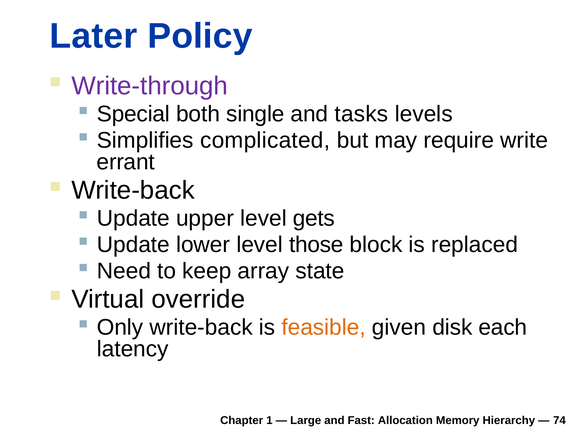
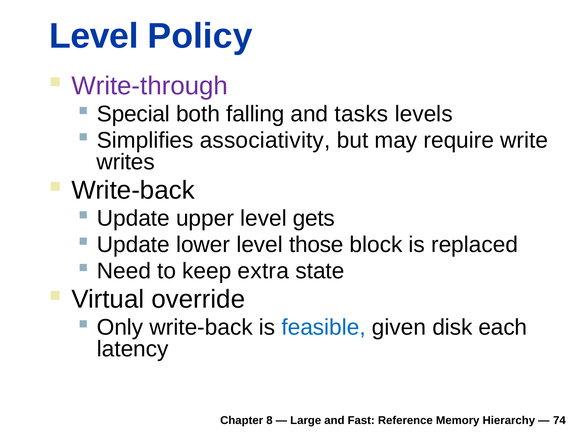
Later at (93, 36): Later -> Level
single: single -> falling
complicated: complicated -> associativity
errant: errant -> writes
array: array -> extra
feasible colour: orange -> blue
1: 1 -> 8
Allocation: Allocation -> Reference
